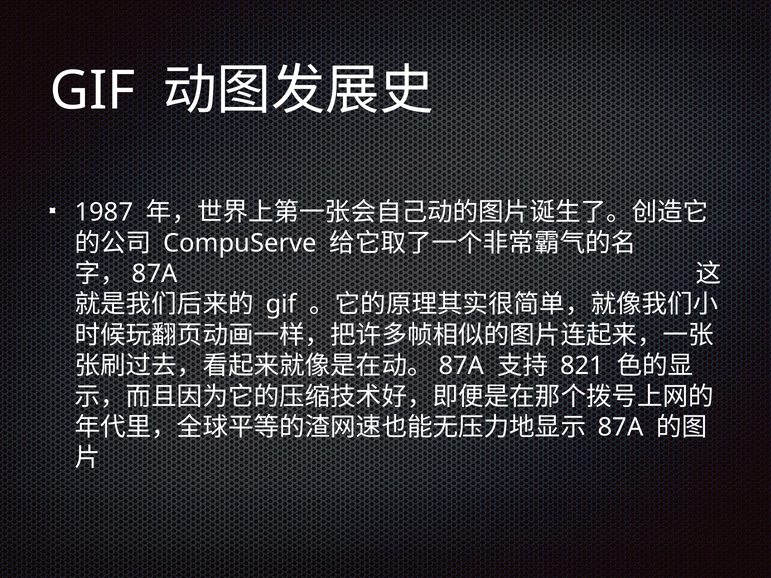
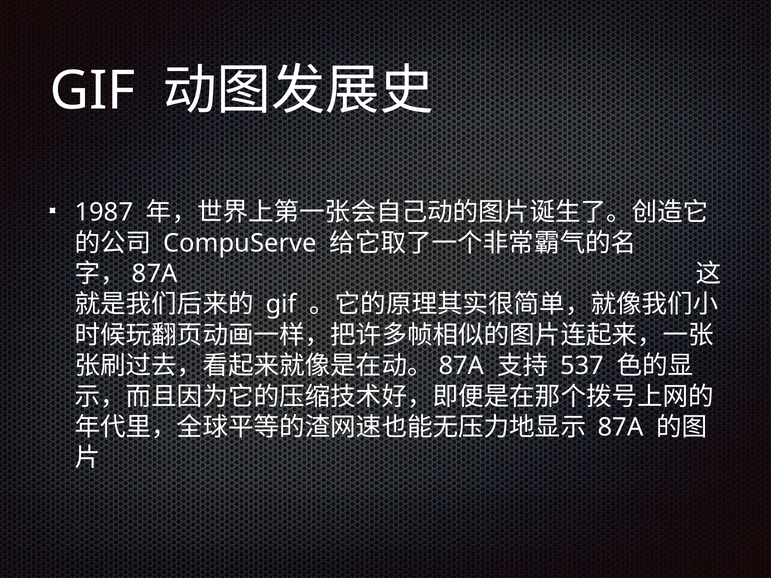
821: 821 -> 537
